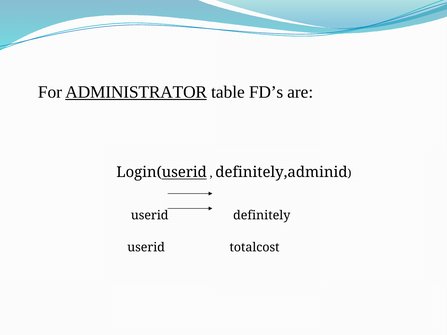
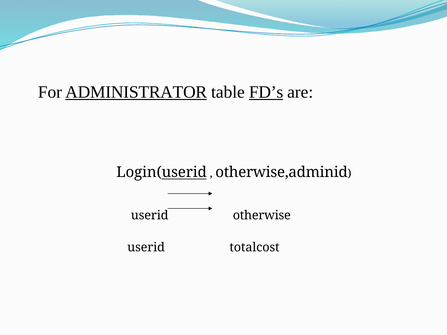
FD’s underline: none -> present
definitely,adminid: definitely,adminid -> otherwise,adminid
definitely: definitely -> otherwise
